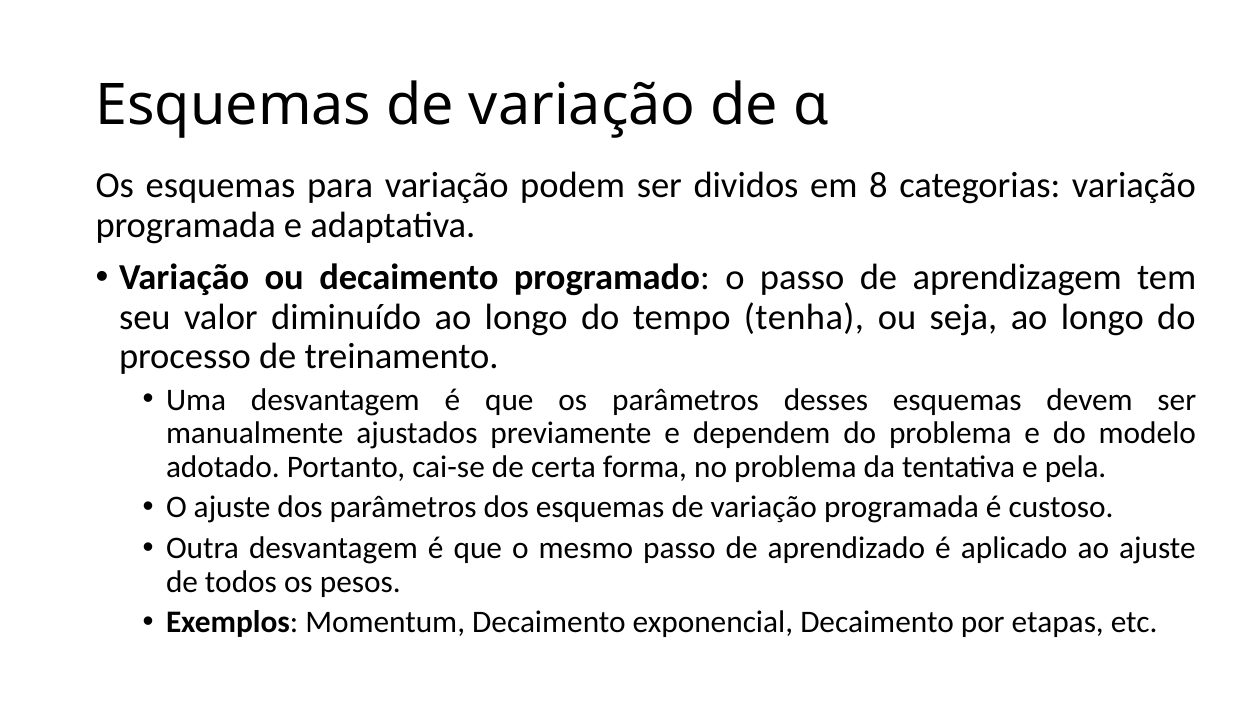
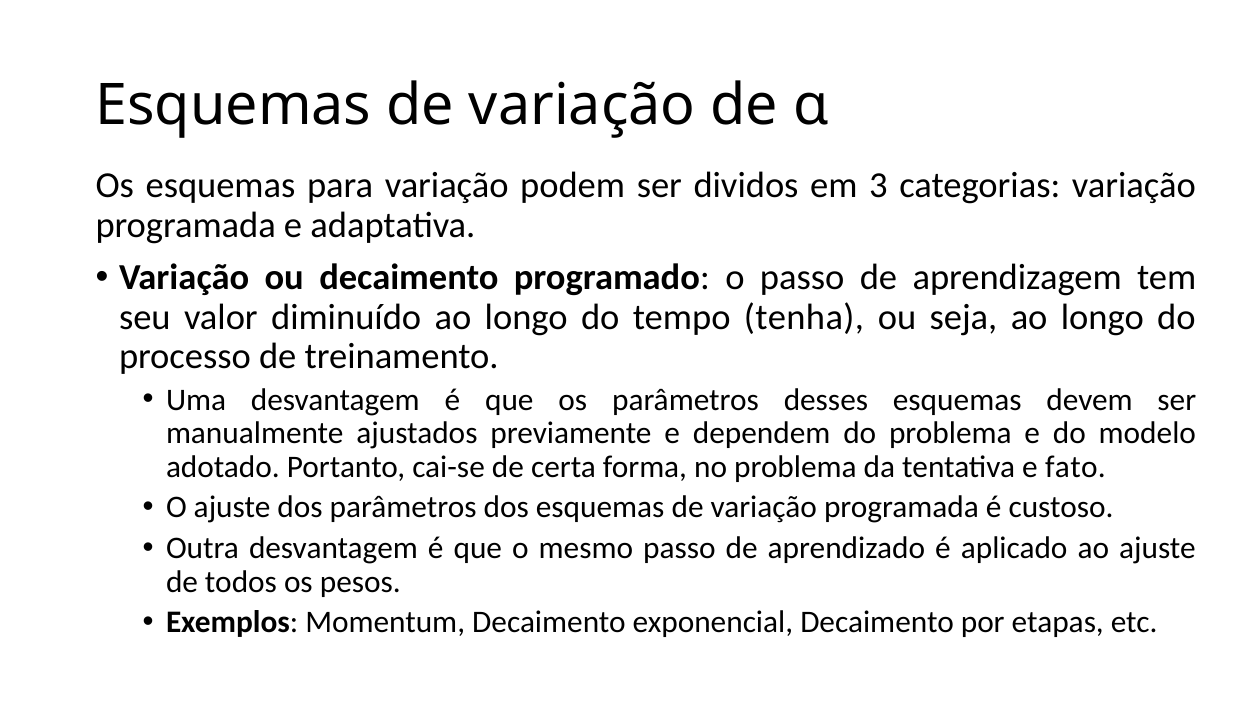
8: 8 -> 3
pela: pela -> fato
